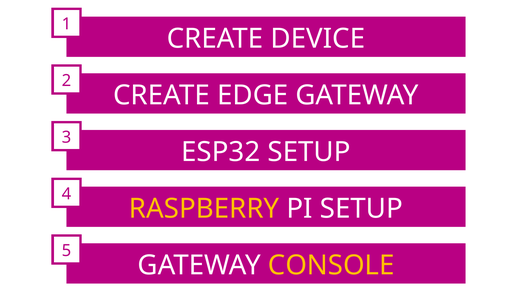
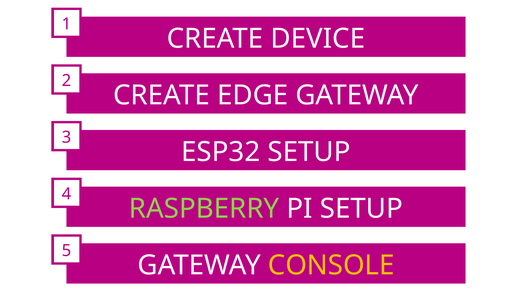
RASPBERRY colour: yellow -> light green
